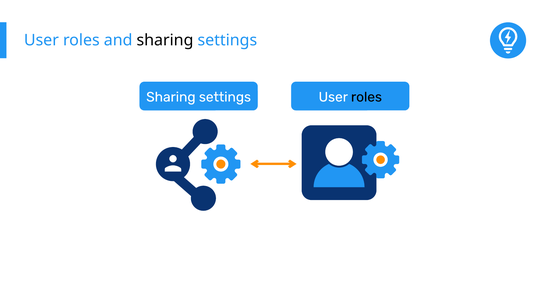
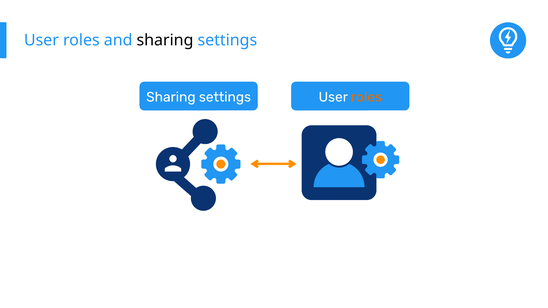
roles at (366, 97) colour: black -> orange
